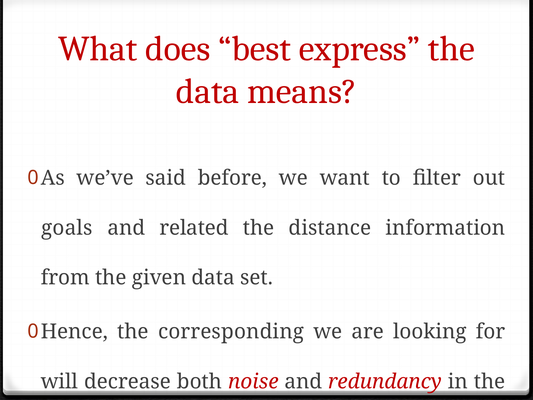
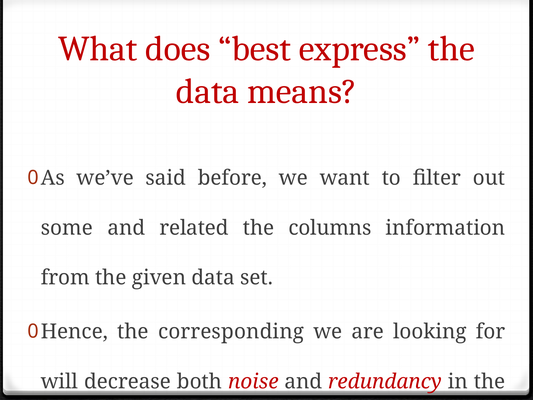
goals: goals -> some
distance: distance -> columns
